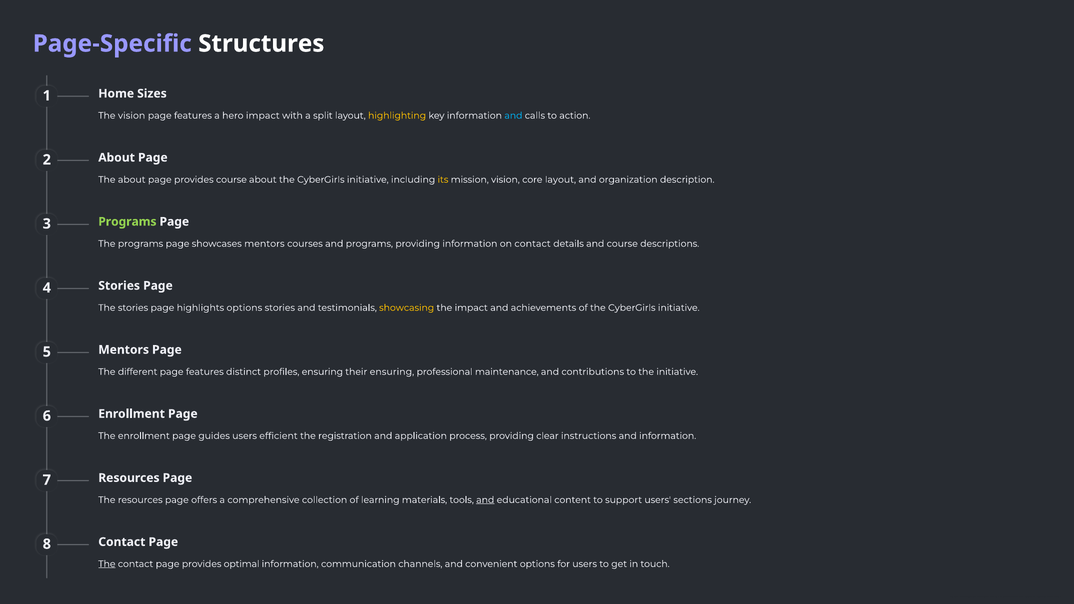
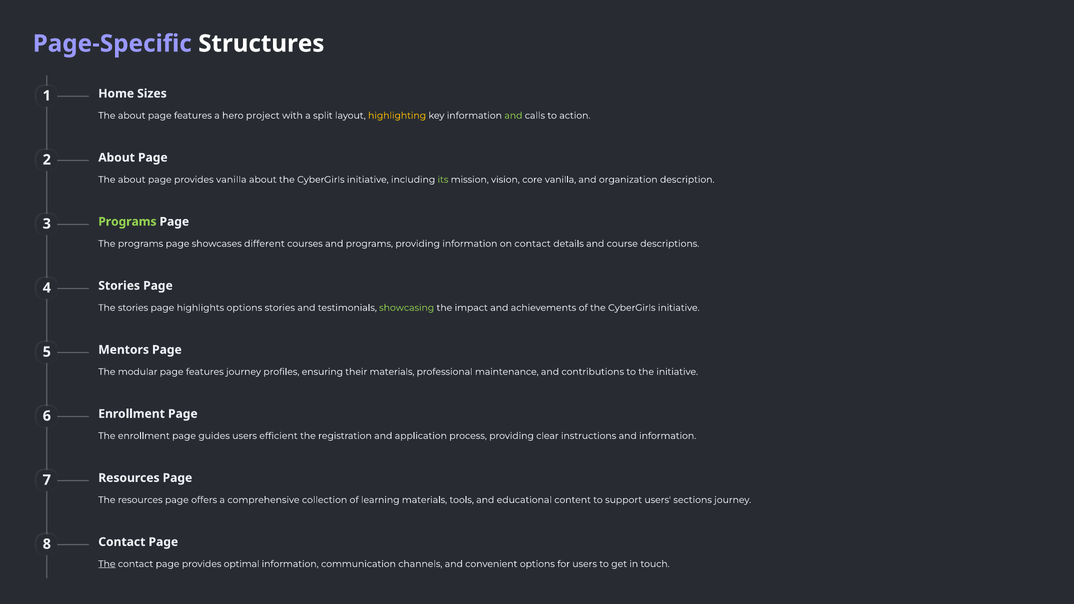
vision at (132, 116): vision -> about
hero impact: impact -> project
and at (513, 116) colour: light blue -> light green
provides course: course -> vanilla
its colour: yellow -> light green
core layout: layout -> vanilla
showcases mentors: mentors -> different
showcasing colour: yellow -> light green
different: different -> modular
features distinct: distinct -> journey
their ensuring: ensuring -> materials
and at (485, 500) underline: present -> none
